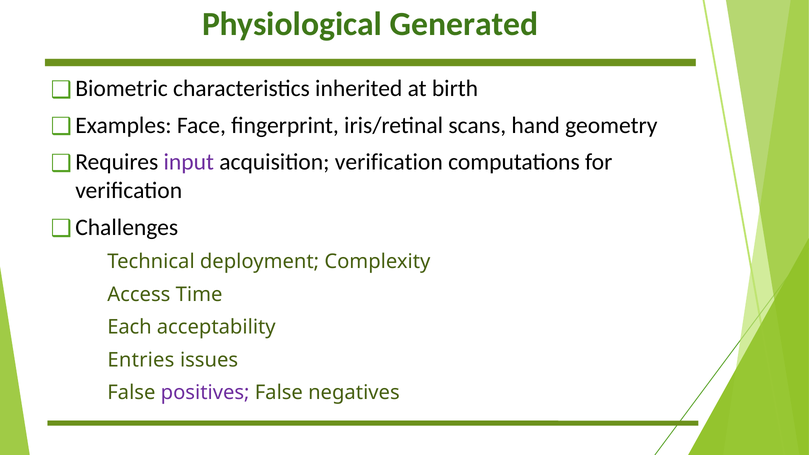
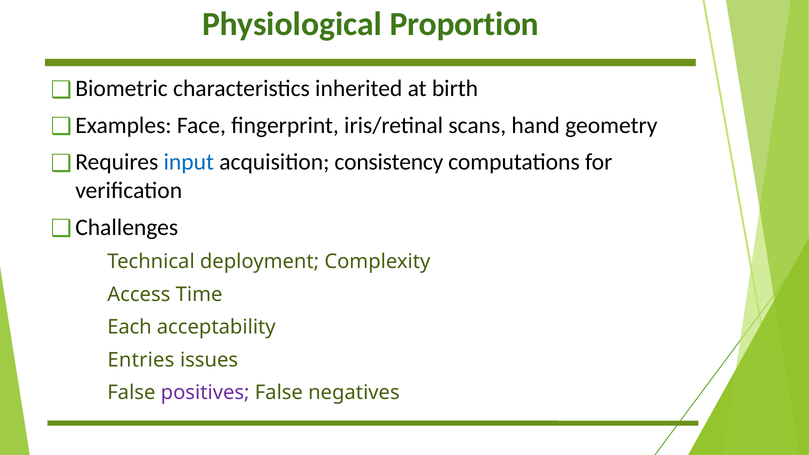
Generated: Generated -> Proportion
input colour: purple -> blue
acquisition verification: verification -> consistency
